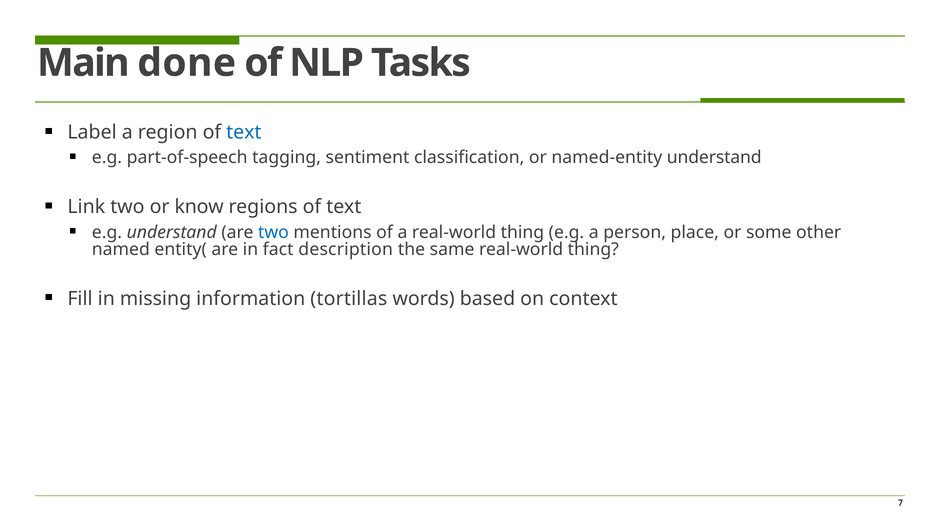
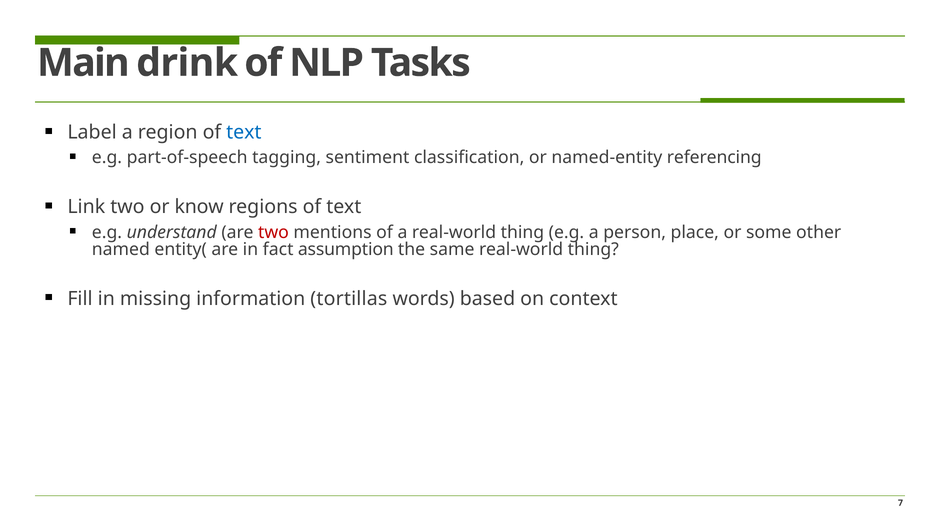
done: done -> drink
named-entity understand: understand -> referencing
two at (273, 232) colour: blue -> red
description: description -> assumption
